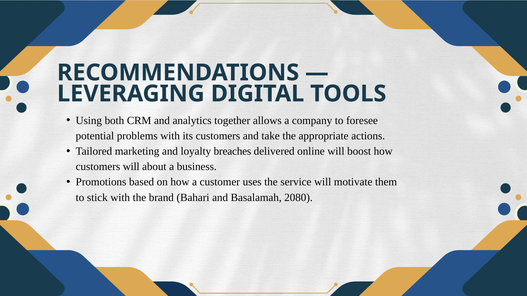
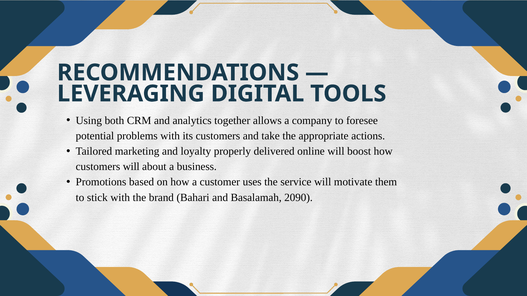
breaches: breaches -> properly
2080: 2080 -> 2090
